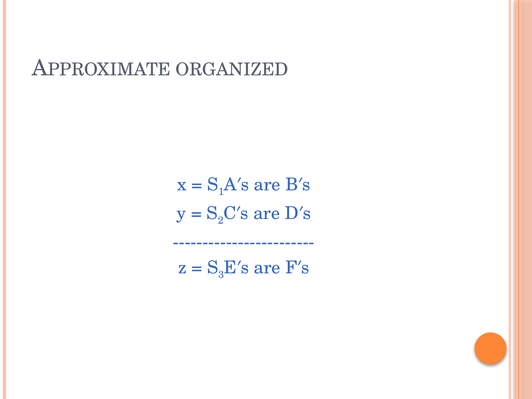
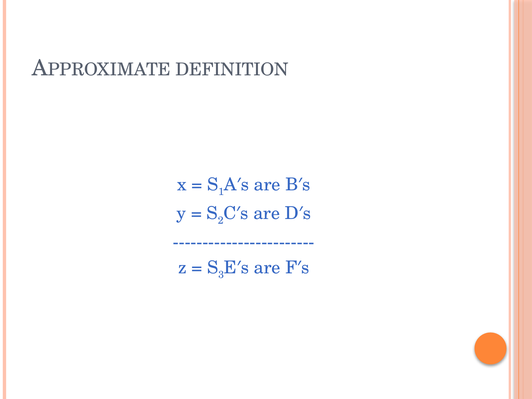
ORGANIZED: ORGANIZED -> DEFINITION
